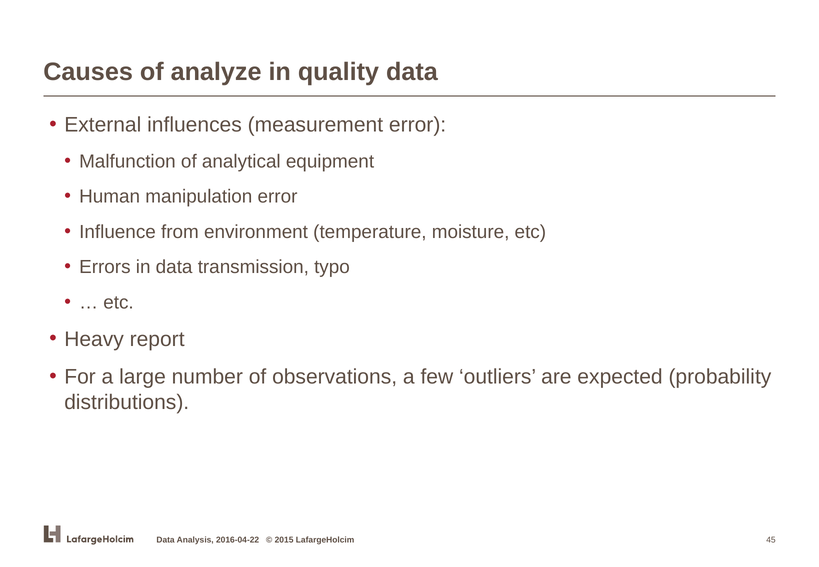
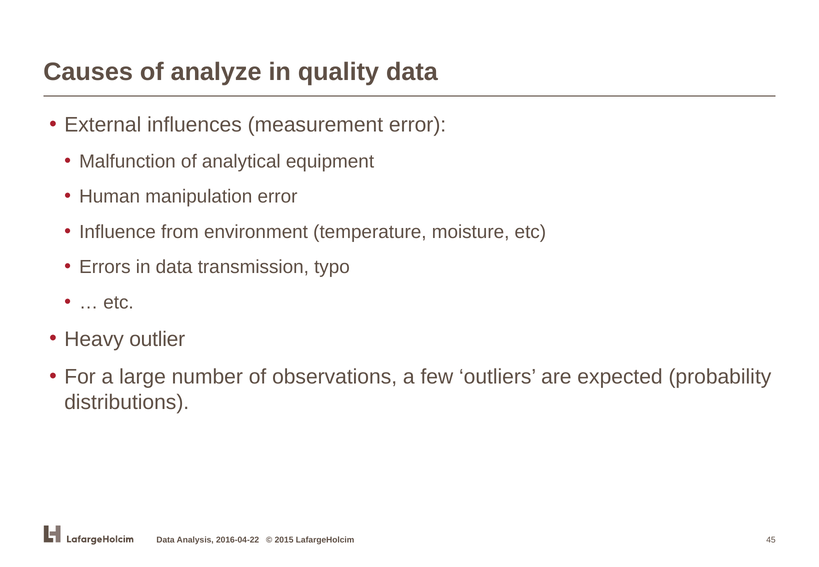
report: report -> outlier
